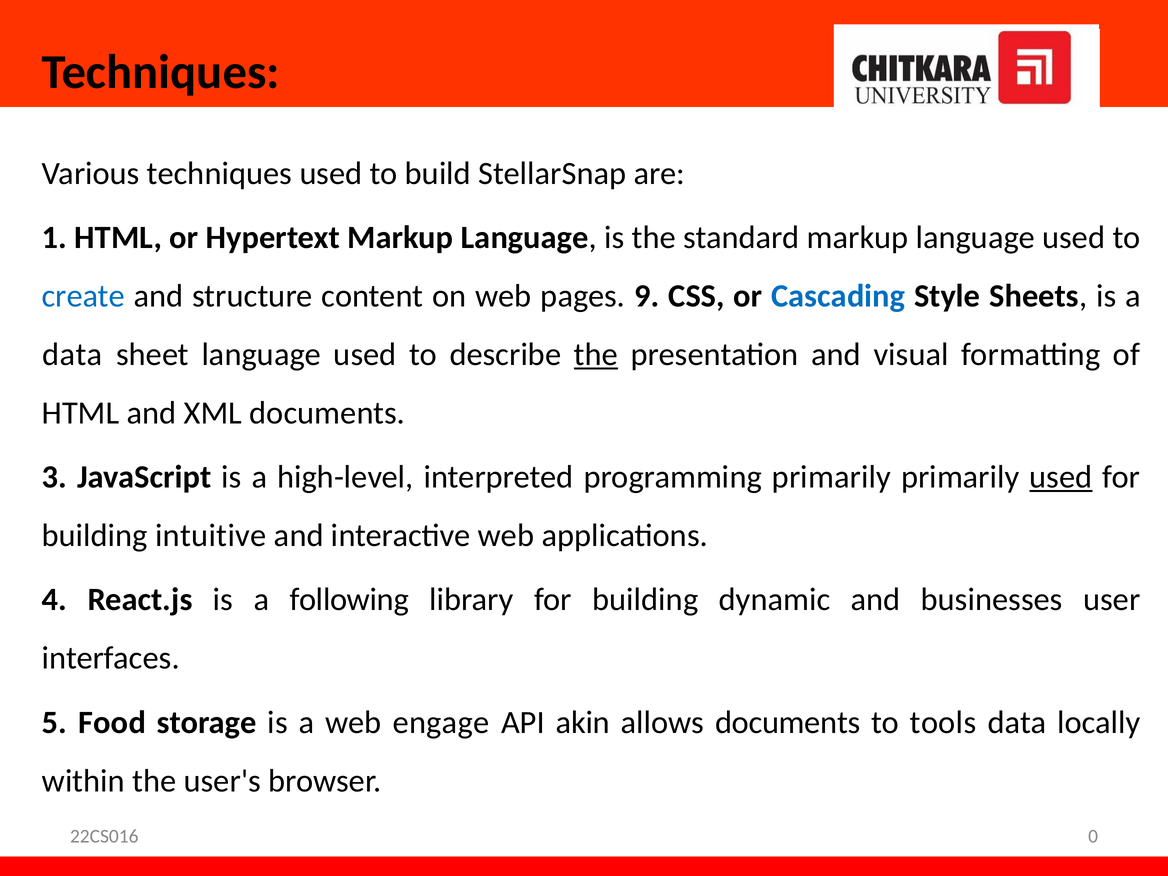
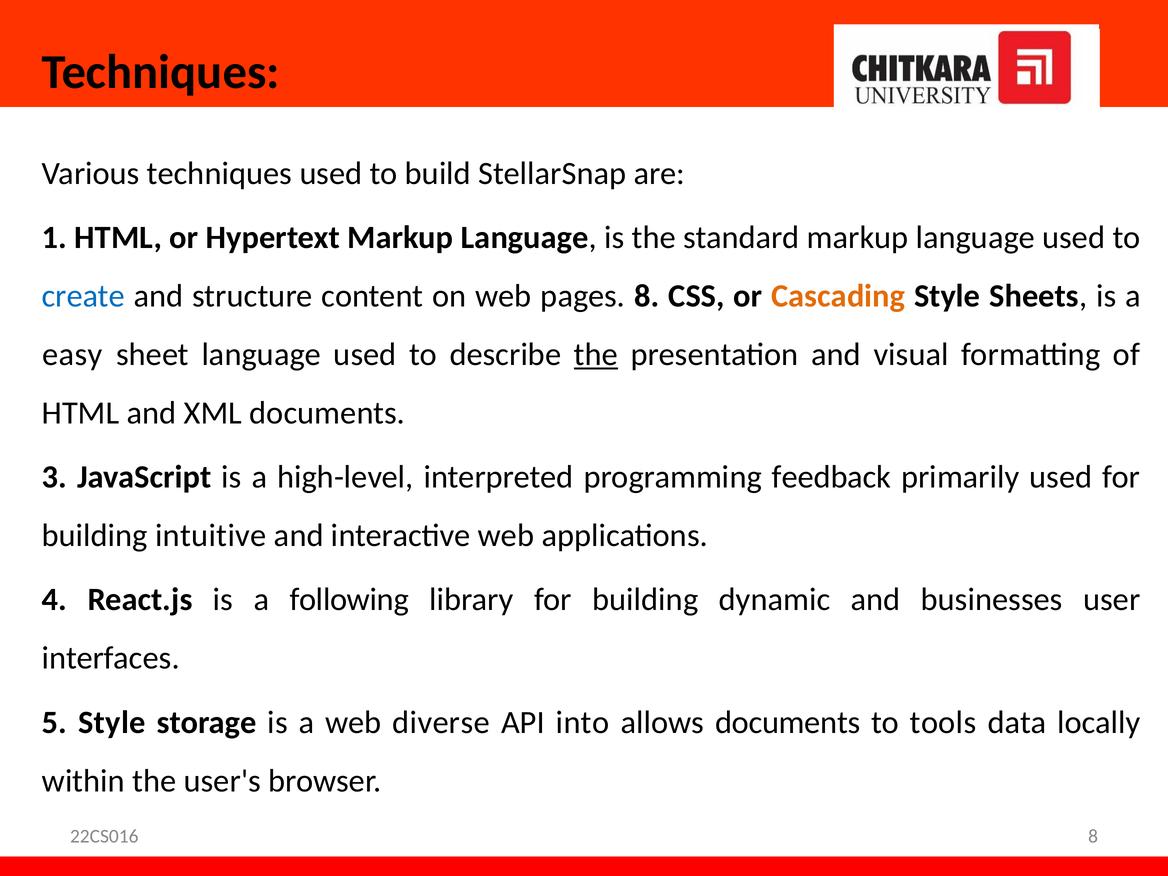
pages 9: 9 -> 8
Cascading colour: blue -> orange
data at (72, 354): data -> easy
programming primarily: primarily -> feedback
used at (1061, 477) underline: present -> none
5 Food: Food -> Style
engage: engage -> diverse
akin: akin -> into
22CS016 0: 0 -> 8
